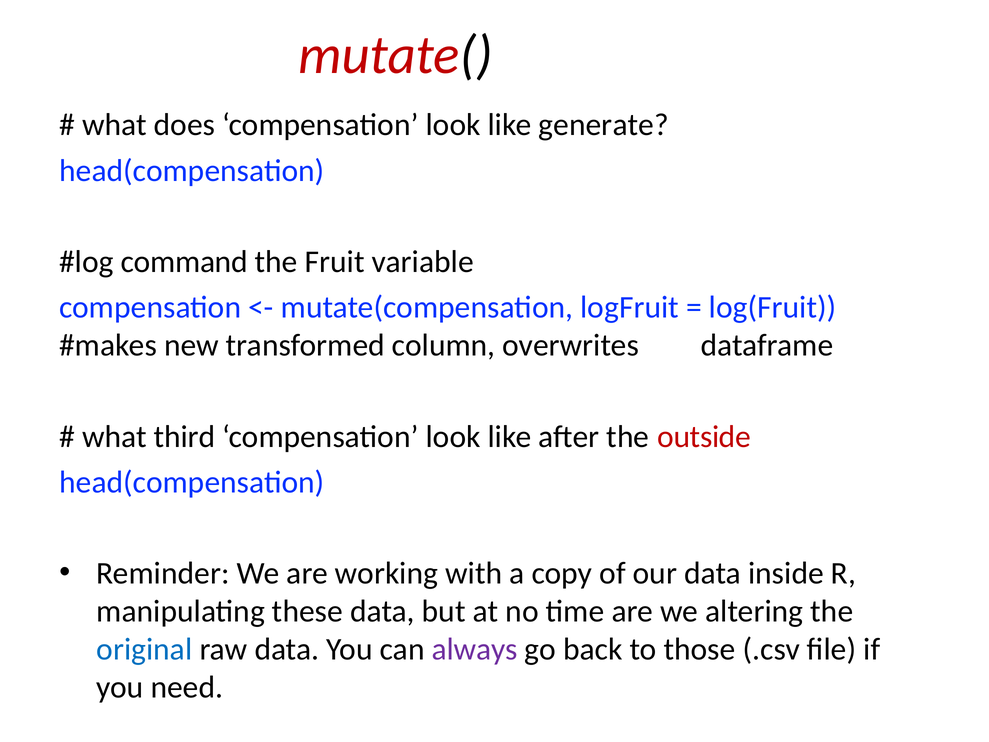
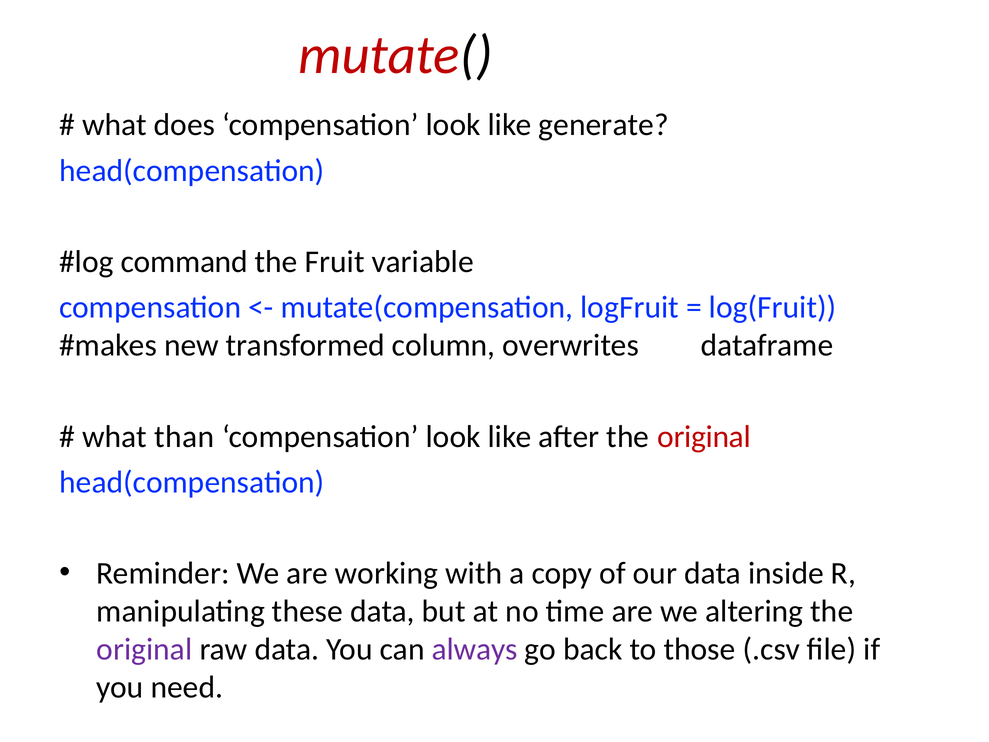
third: third -> than
after the outside: outside -> original
original at (144, 649) colour: blue -> purple
